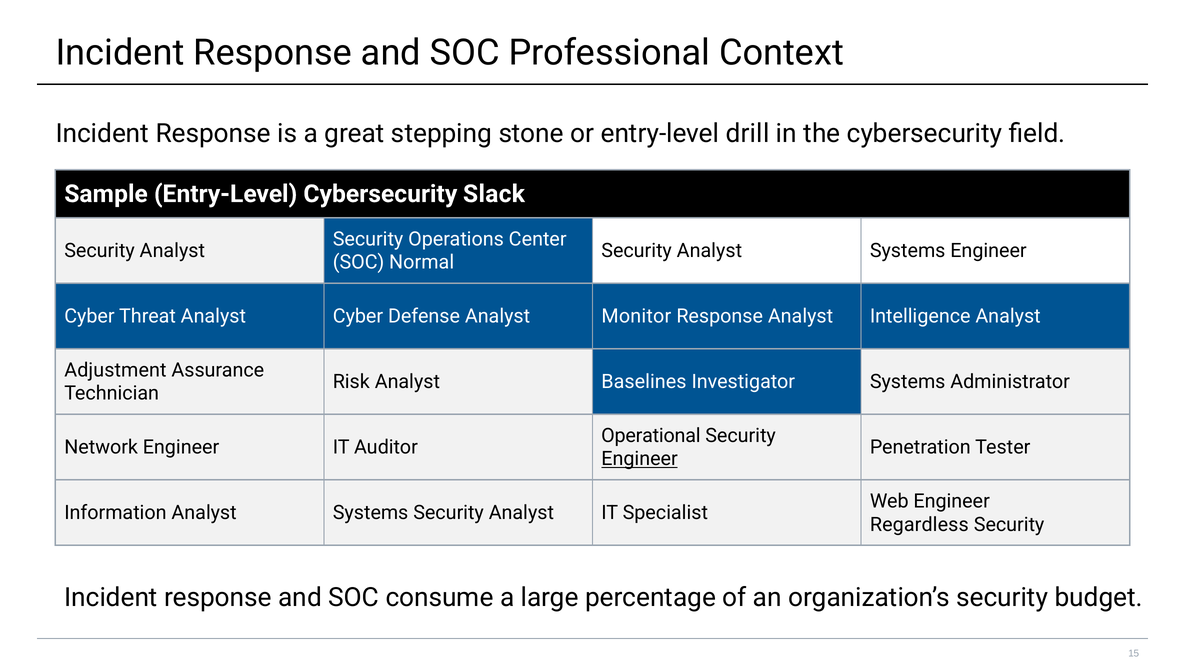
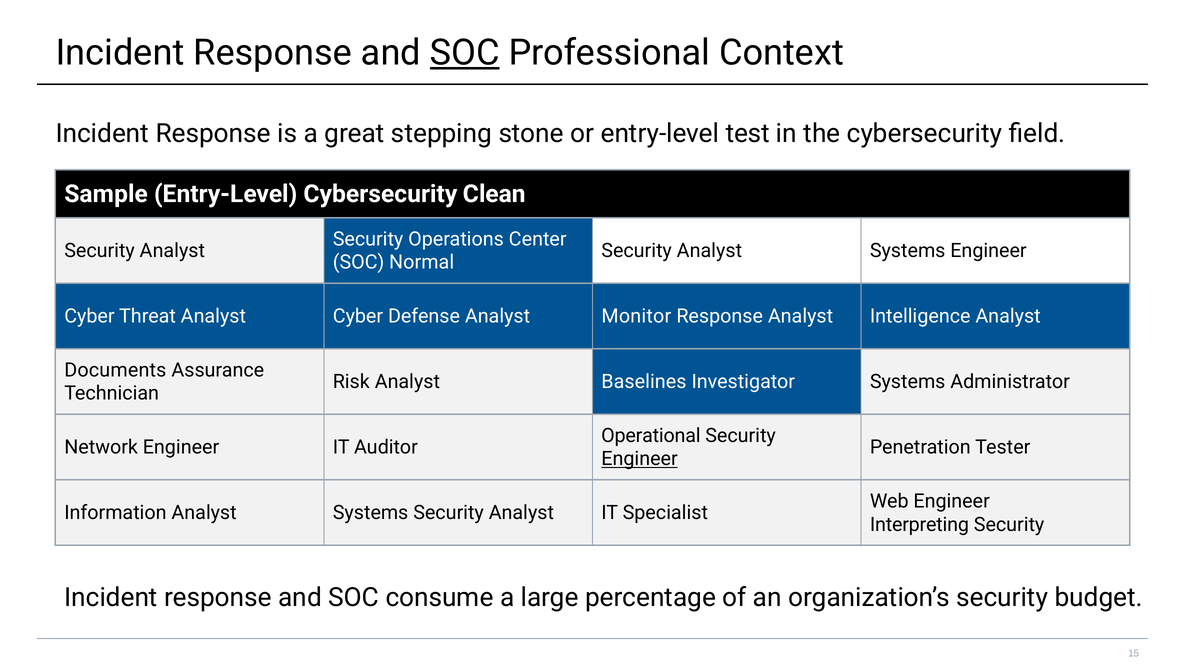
SOC at (465, 53) underline: none -> present
drill: drill -> test
Slack: Slack -> Clean
Adjustment: Adjustment -> Documents
Regardless: Regardless -> Interpreting
